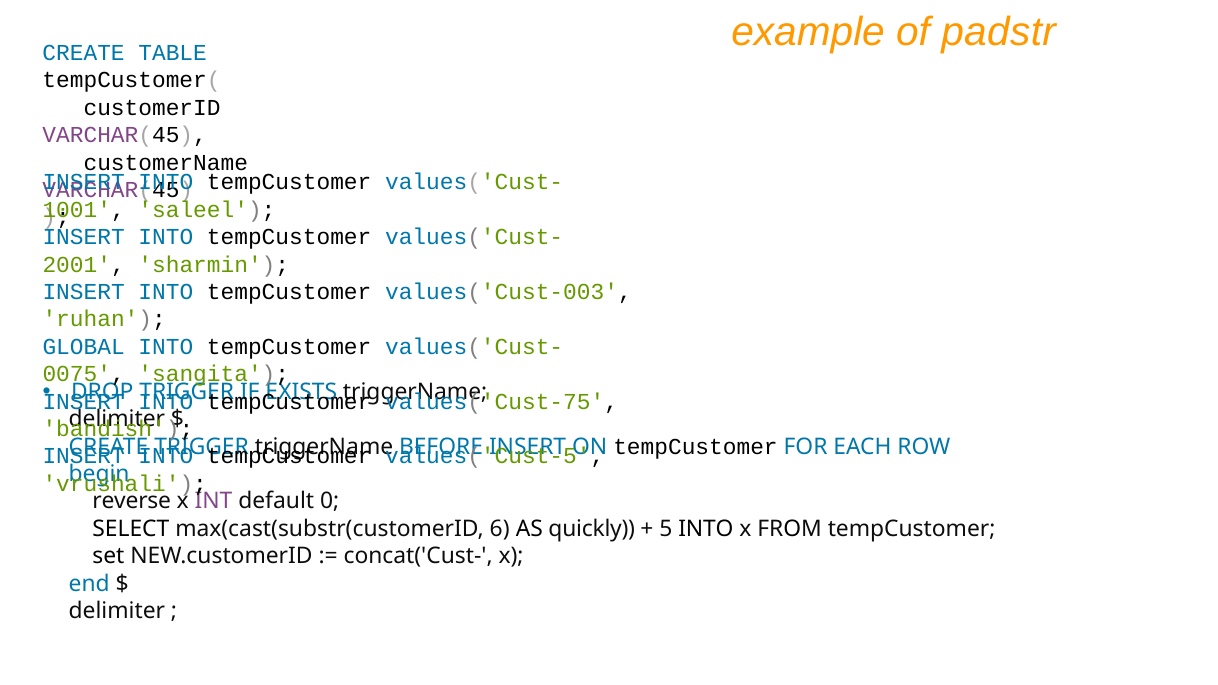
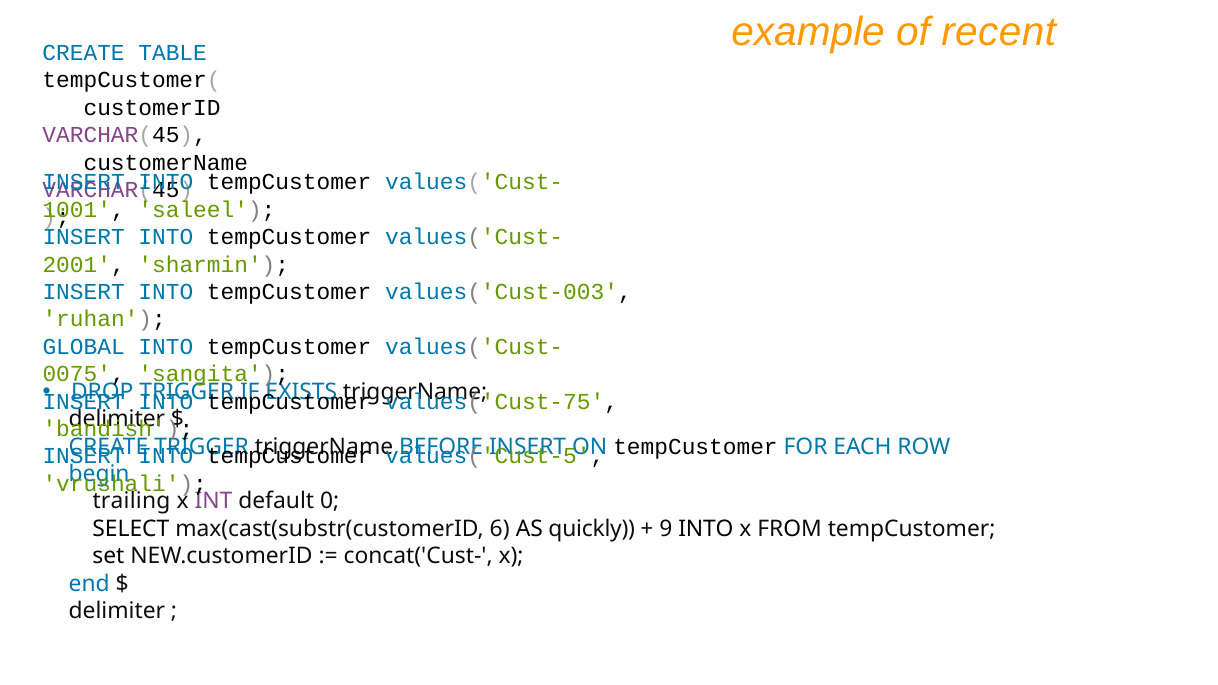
padstr: padstr -> recent
reverse: reverse -> trailing
5: 5 -> 9
